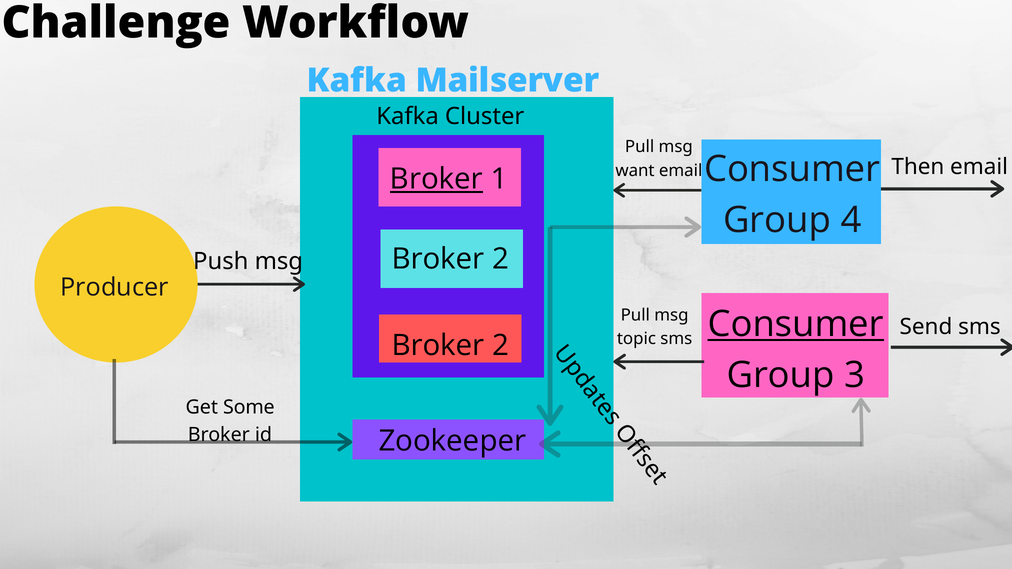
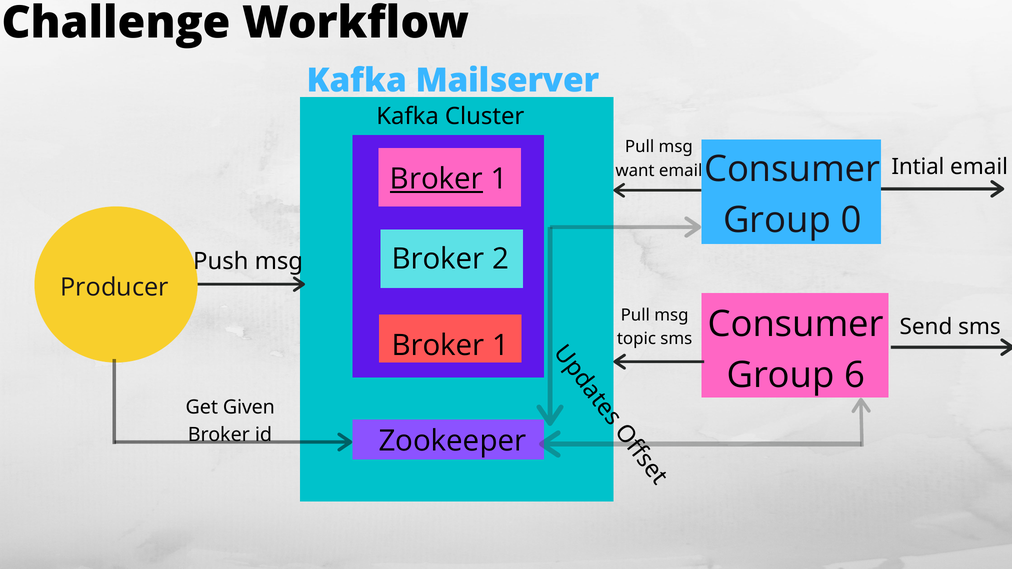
Then: Then -> Intial
4: 4 -> 0
Consumer at (796, 324) underline: present -> none
2 at (501, 346): 2 -> 1
3: 3 -> 6
Some: Some -> Given
